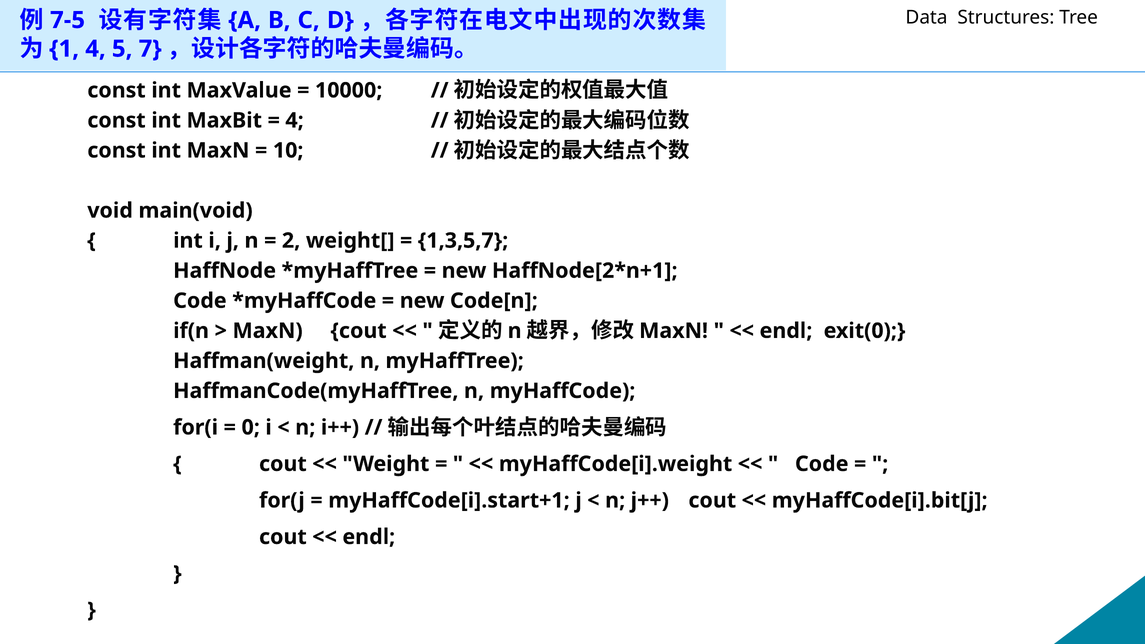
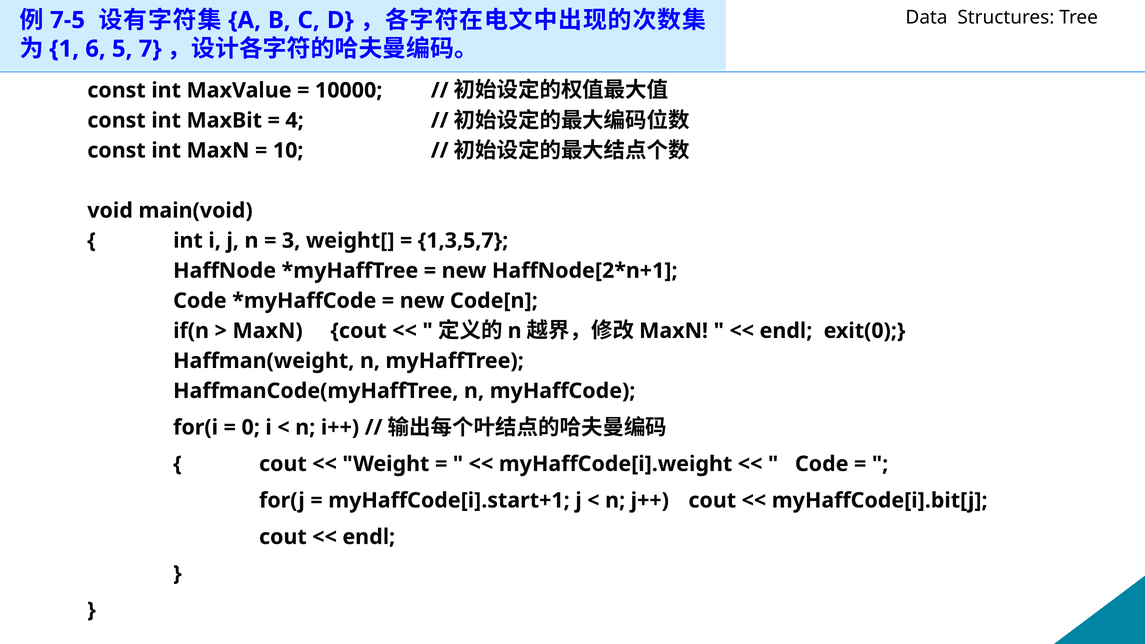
4 at (96, 49): 4 -> 6
2: 2 -> 3
